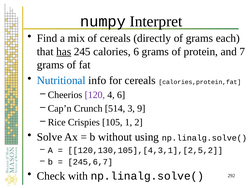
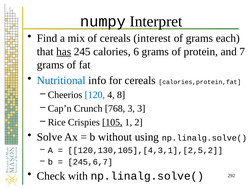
directly: directly -> interest
120 colour: purple -> blue
4 6: 6 -> 8
514: 514 -> 768
3 9: 9 -> 3
105 underline: none -> present
